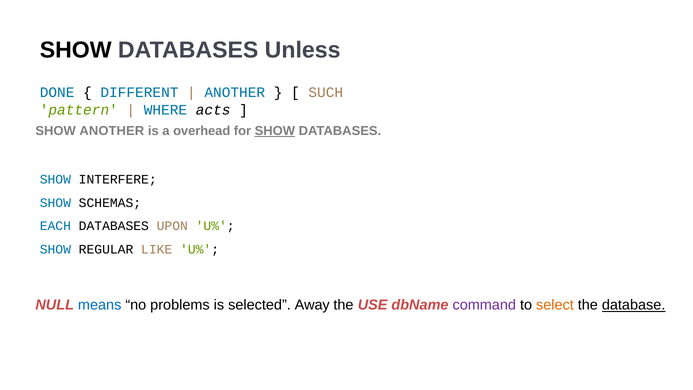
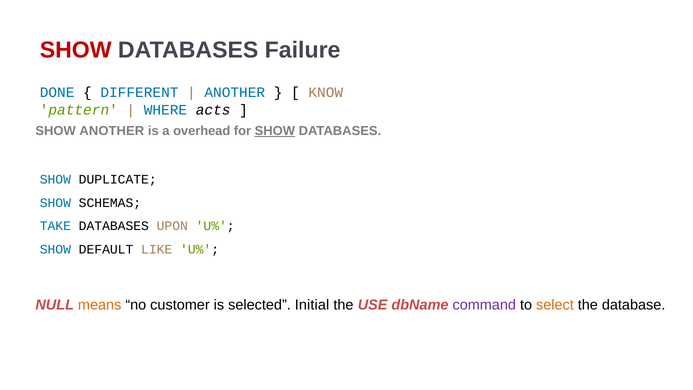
SHOW at (76, 50) colour: black -> red
Unless: Unless -> Failure
SUCH: SUCH -> KNOW
INTERFERE: INTERFERE -> DUPLICATE
EACH: EACH -> TAKE
REGULAR: REGULAR -> DEFAULT
means colour: blue -> orange
problems: problems -> customer
Away: Away -> Initial
database underline: present -> none
